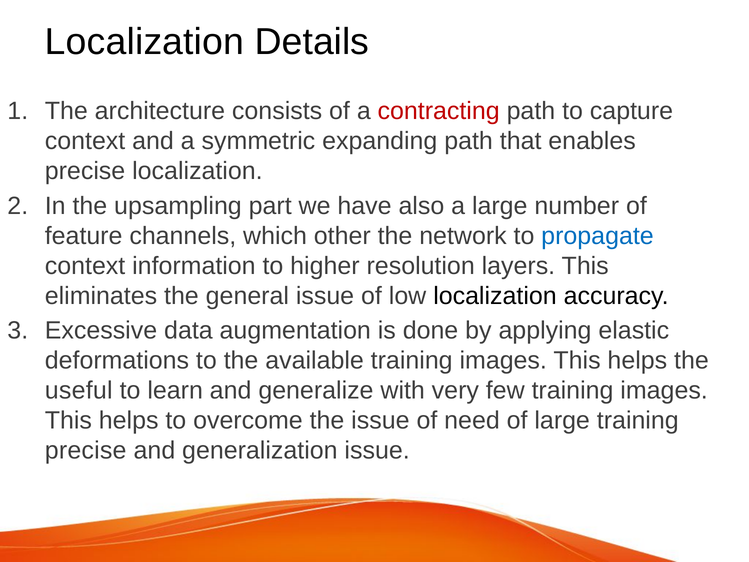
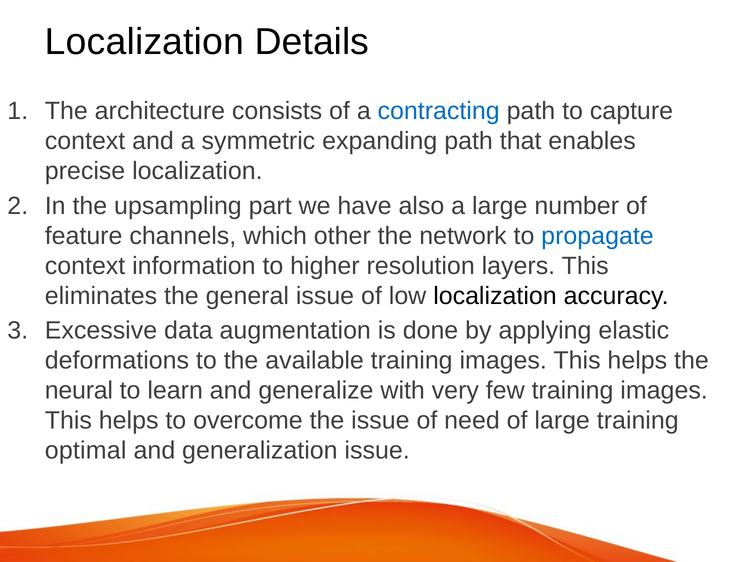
contracting colour: red -> blue
useful: useful -> neural
precise at (86, 450): precise -> optimal
